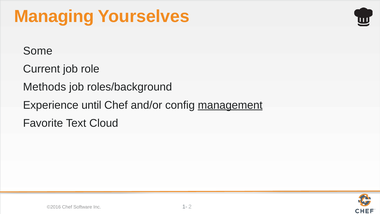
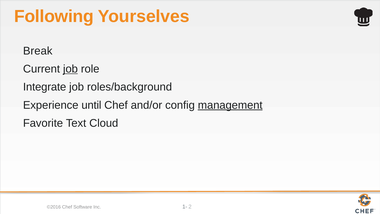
Managing: Managing -> Following
Some: Some -> Break
job at (70, 69) underline: none -> present
Methods: Methods -> Integrate
